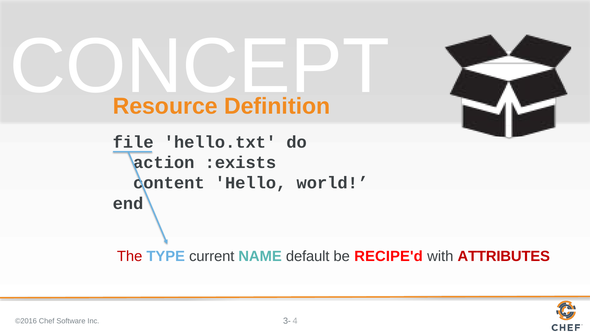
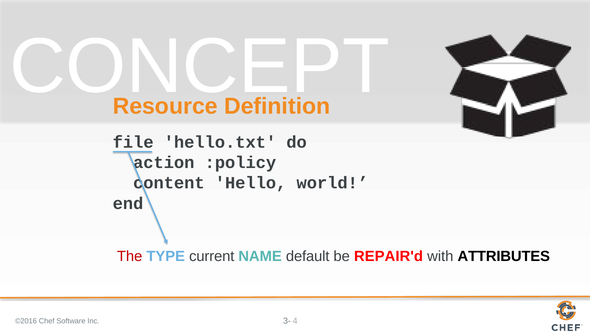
:exists: :exists -> :policy
RECIPE'd: RECIPE'd -> REPAIR'd
ATTRIBUTES colour: red -> black
